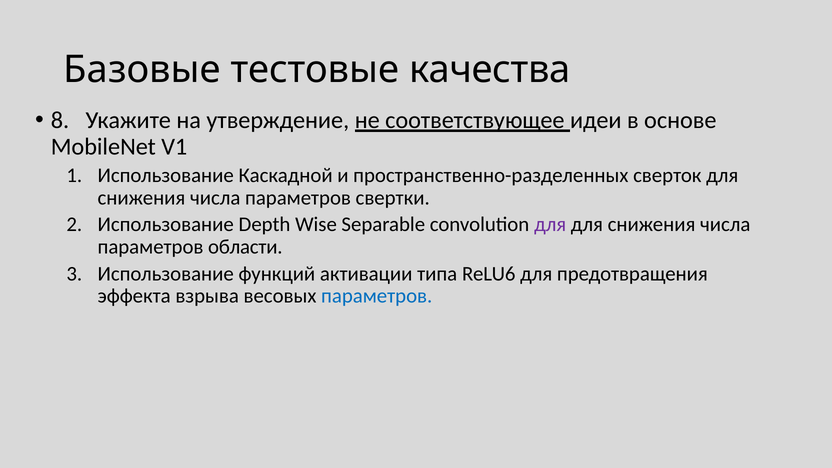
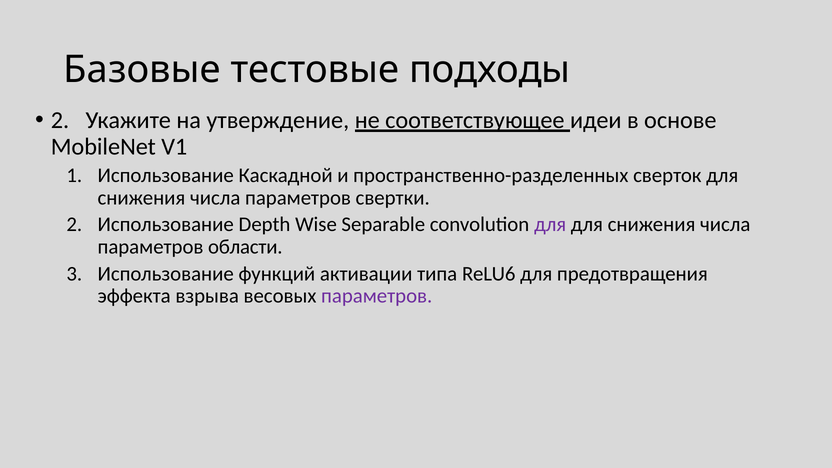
качества: качества -> подходы
8 at (60, 120): 8 -> 2
параметров at (377, 296) colour: blue -> purple
